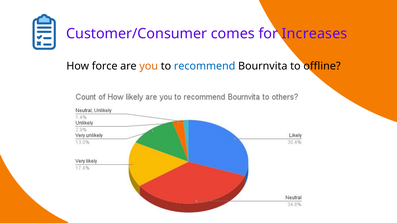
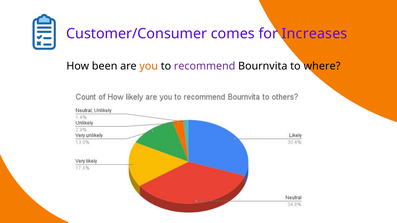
force: force -> been
recommend colour: blue -> purple
offline: offline -> where
